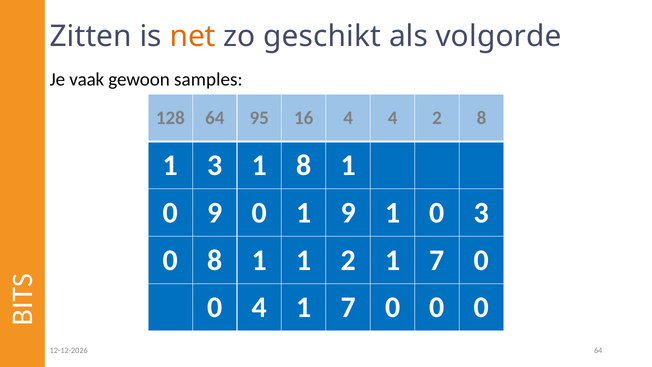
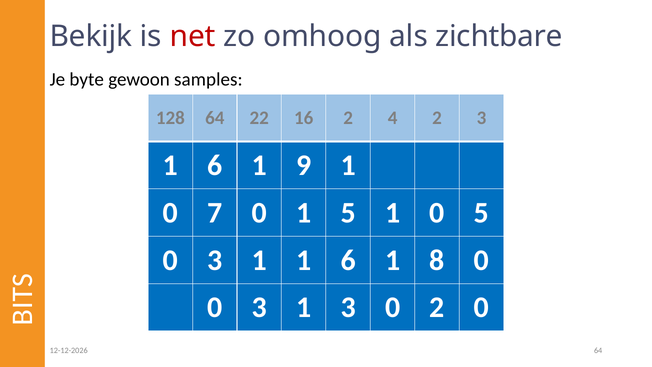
Zitten: Zitten -> Bekijk
net colour: orange -> red
geschikt: geschikt -> omhoog
volgorde: volgorde -> zichtbare
vaak: vaak -> byte
95: 95 -> 22
16 4: 4 -> 2
2 8: 8 -> 3
3 at (215, 165): 3 -> 6
1 8: 8 -> 9
0 9: 9 -> 7
1 9: 9 -> 5
0 3: 3 -> 5
8 at (215, 260): 8 -> 3
1 1 2: 2 -> 6
7 at (437, 260): 7 -> 8
4 at (259, 307): 4 -> 3
7 at (348, 307): 7 -> 3
0 at (437, 307): 0 -> 2
